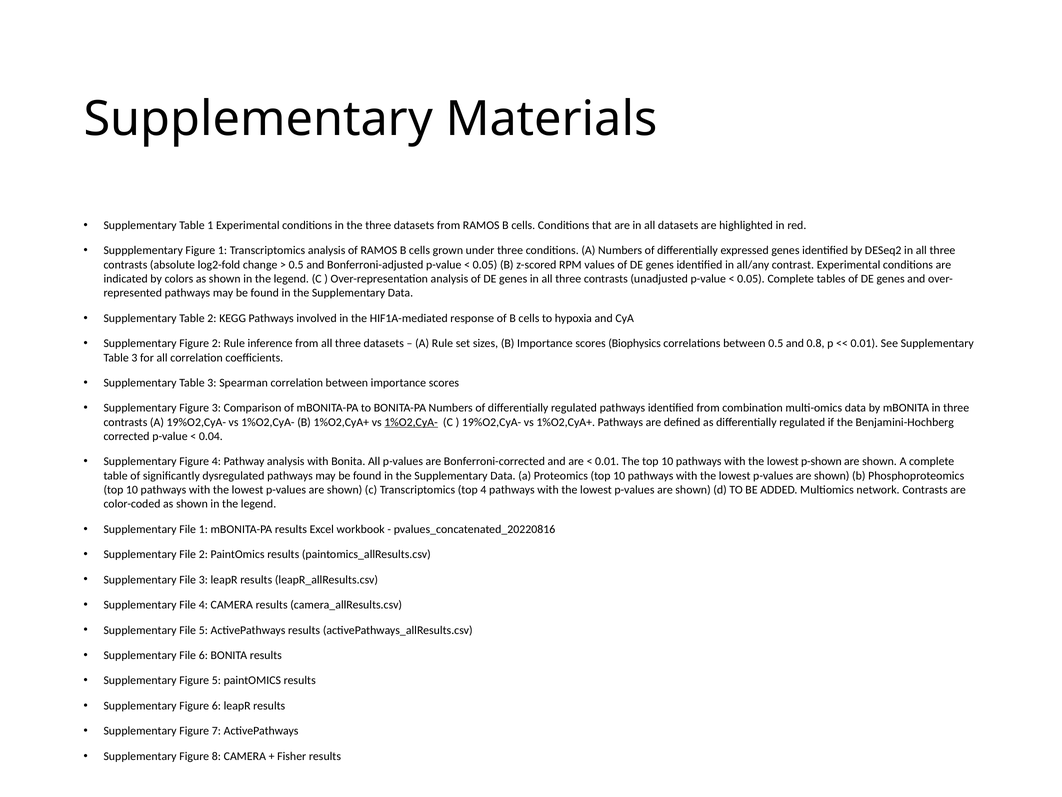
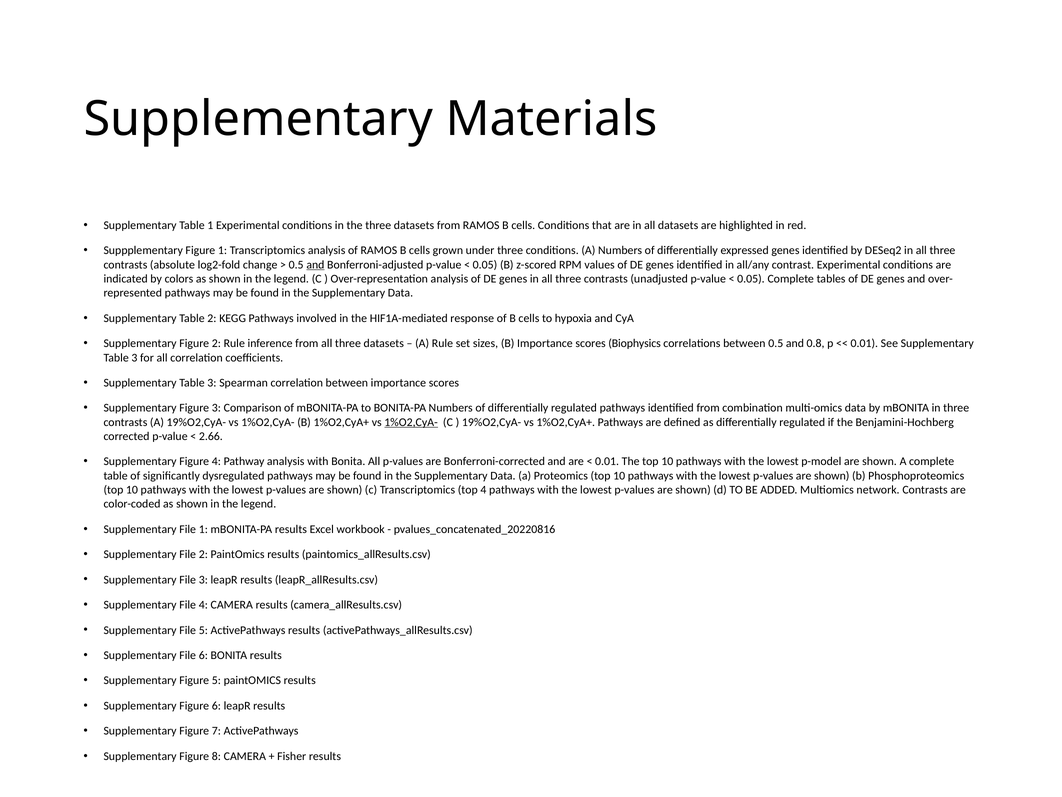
and at (315, 265) underline: none -> present
0.04: 0.04 -> 2.66
p-shown: p-shown -> p-model
